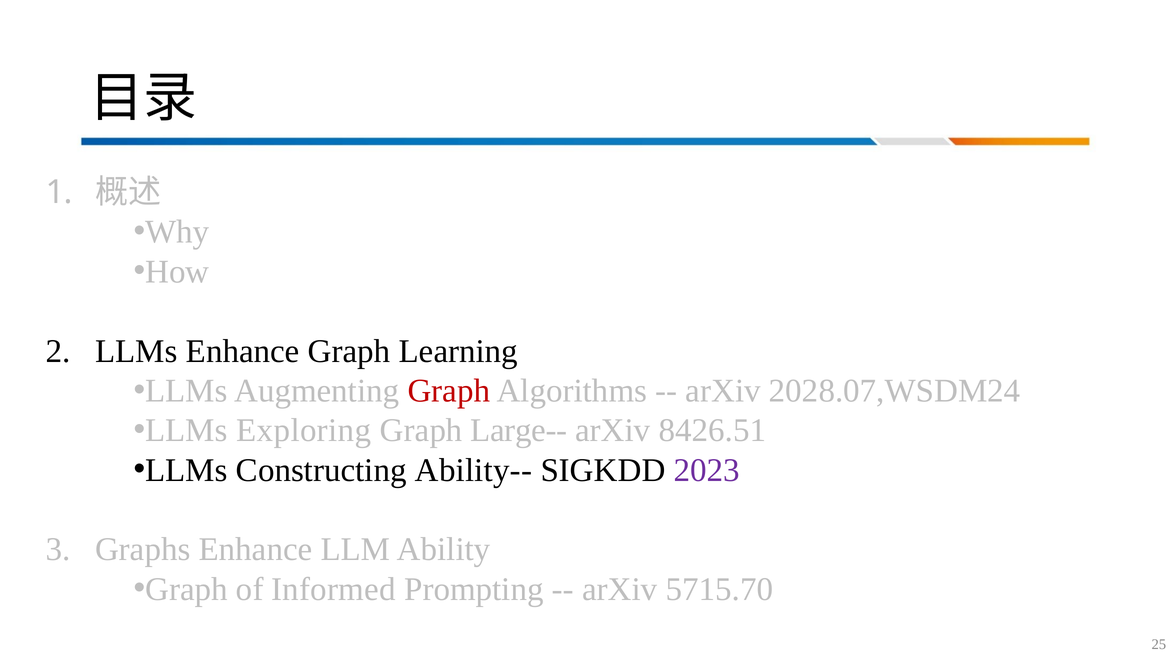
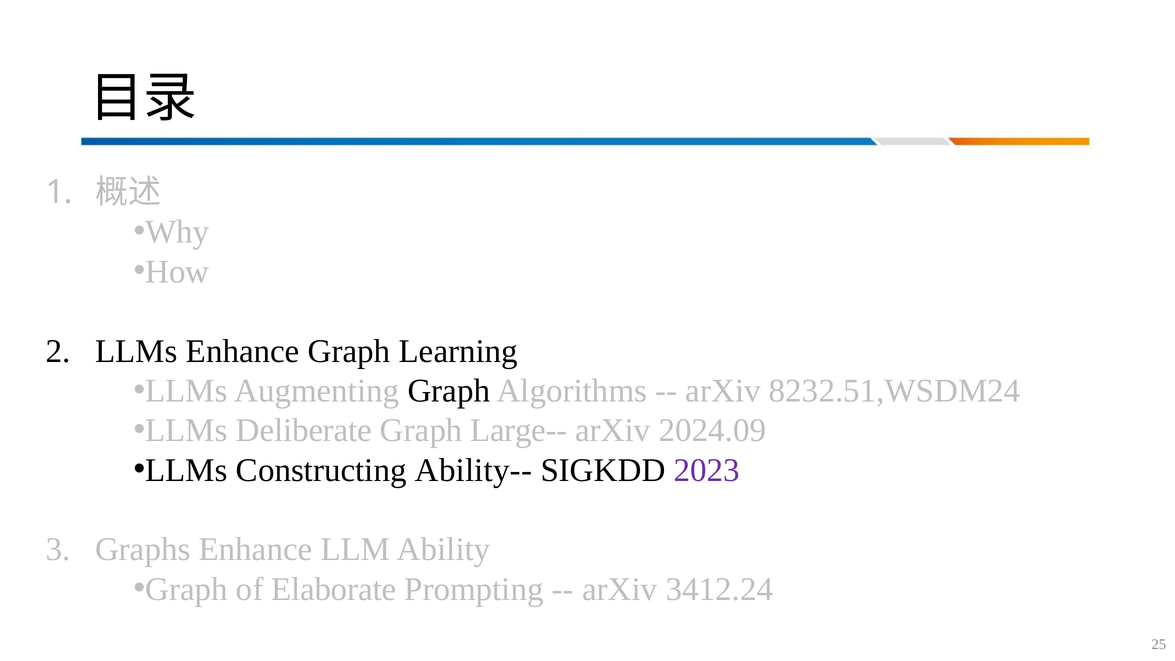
Graph at (449, 391) colour: red -> black
2028.07,WSDM24: 2028.07,WSDM24 -> 8232.51,WSDM24
Exploring: Exploring -> Deliberate
8426.51: 8426.51 -> 2024.09
Informed: Informed -> Elaborate
5715.70: 5715.70 -> 3412.24
